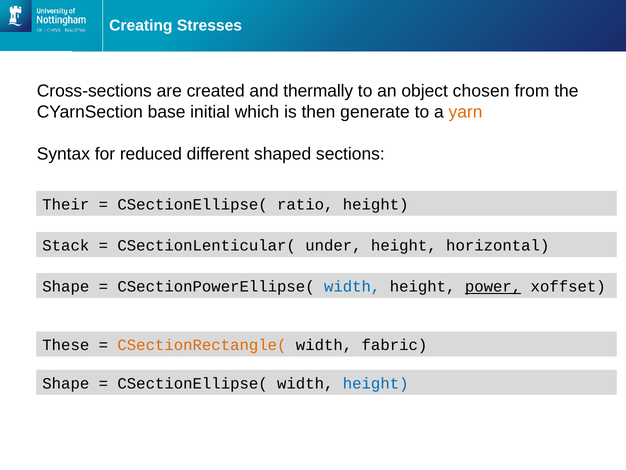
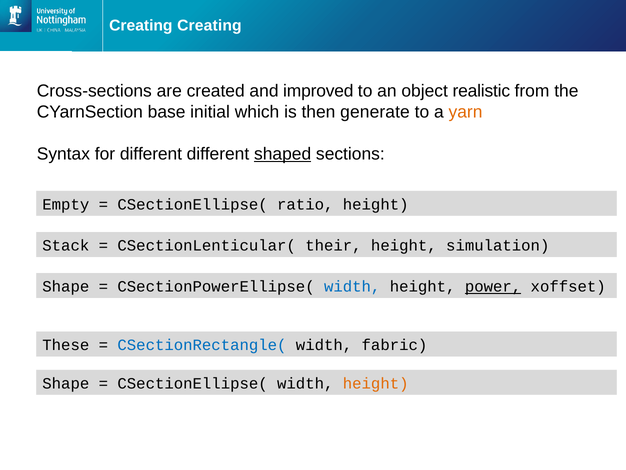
Creating Stresses: Stresses -> Creating
thermally: thermally -> improved
chosen: chosen -> realistic
for reduced: reduced -> different
shaped underline: none -> present
Their: Their -> Empty
under: under -> their
horizontal: horizontal -> simulation
CSectionRectangle( colour: orange -> blue
height at (376, 383) colour: blue -> orange
